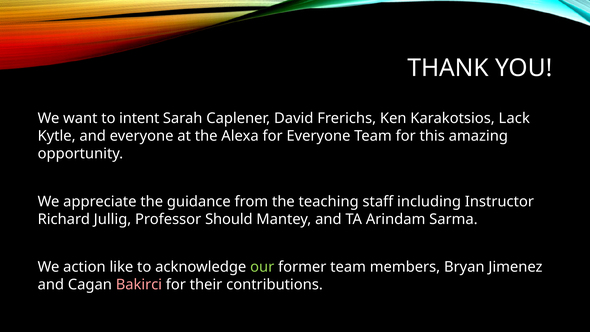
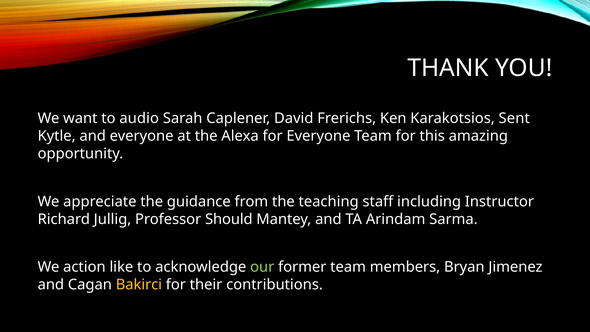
intent: intent -> audio
Lack: Lack -> Sent
Bakirci colour: pink -> yellow
